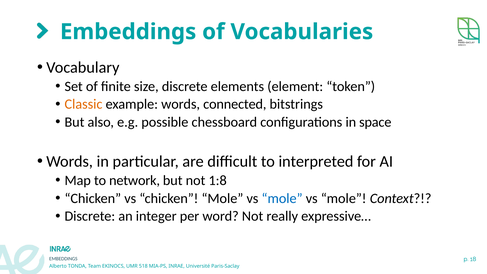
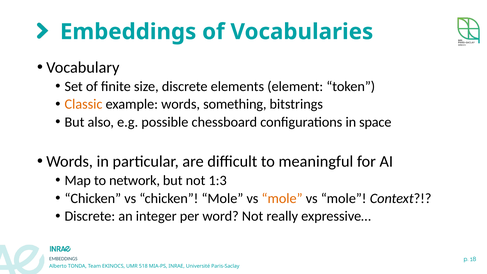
connected: connected -> something
interpreted: interpreted -> meaningful
1:8: 1:8 -> 1:3
mole at (282, 198) colour: blue -> orange
